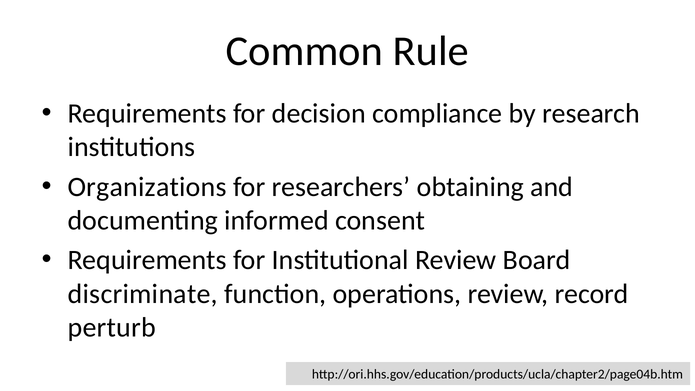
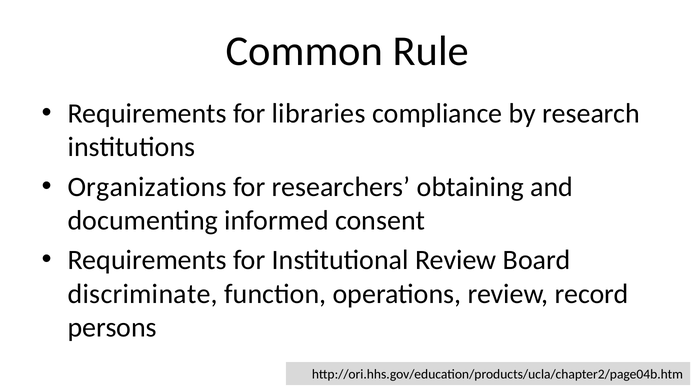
decision: decision -> libraries
perturb: perturb -> persons
